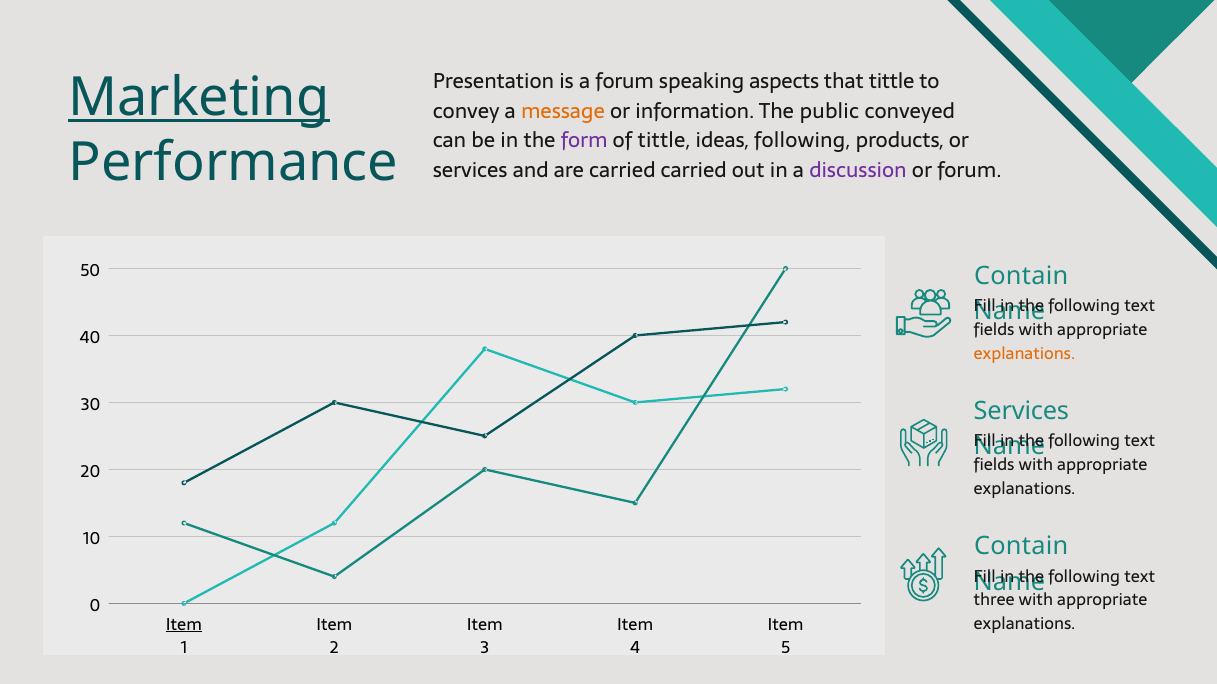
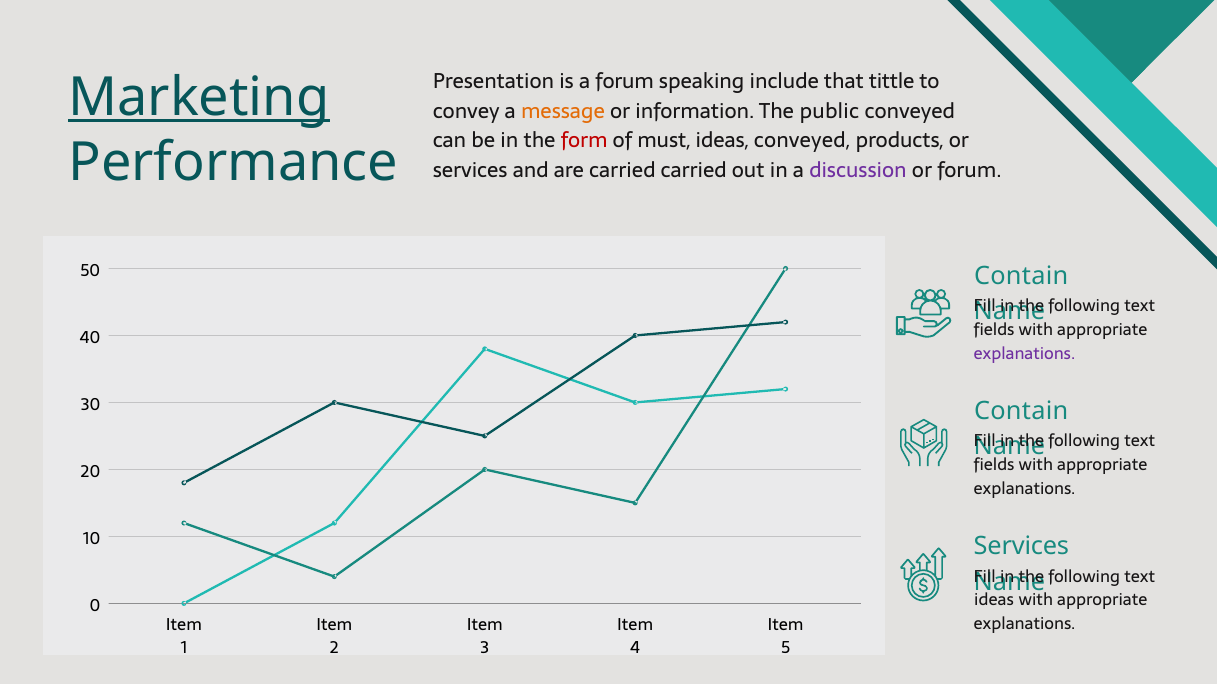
aspects: aspects -> include
form colour: purple -> red
of tittle: tittle -> must
ideas following: following -> conveyed
explanations at (1024, 354) colour: orange -> purple
Services at (1021, 411): Services -> Contain
Contain at (1021, 547): Contain -> Services
three at (994, 601): three -> ideas
Item at (184, 625) underline: present -> none
